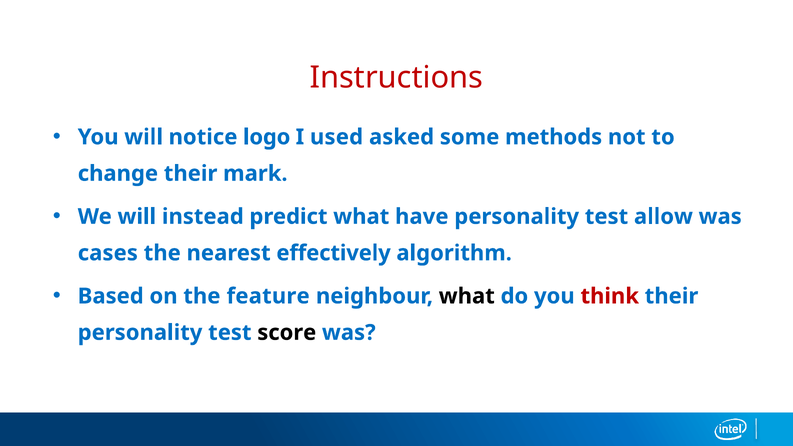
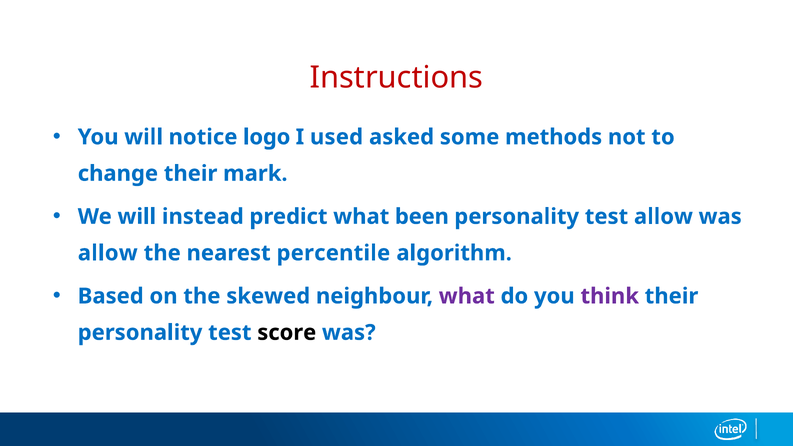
have: have -> been
cases at (108, 253): cases -> allow
effectively: effectively -> percentile
feature: feature -> skewed
what at (467, 296) colour: black -> purple
think colour: red -> purple
